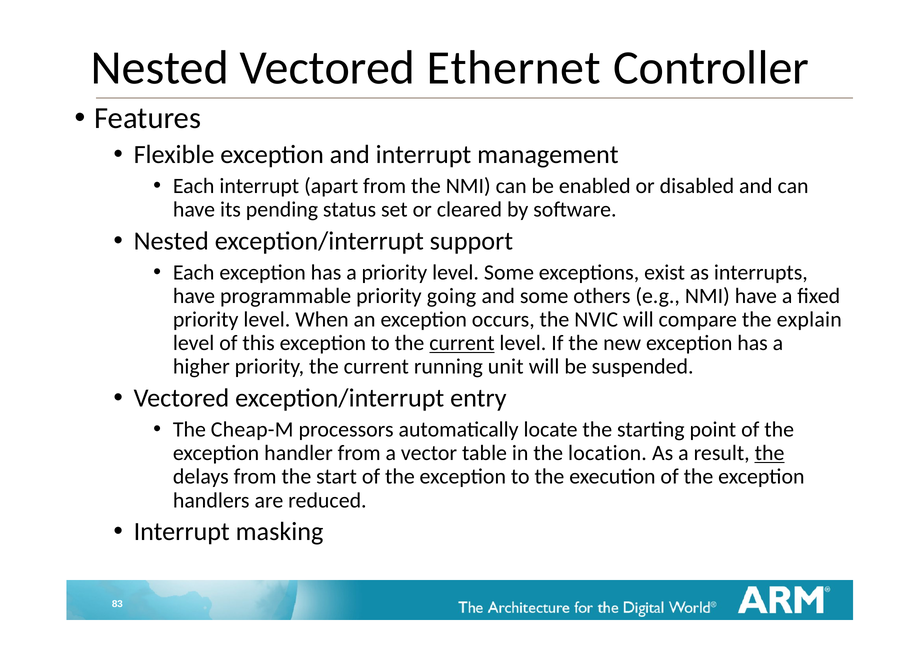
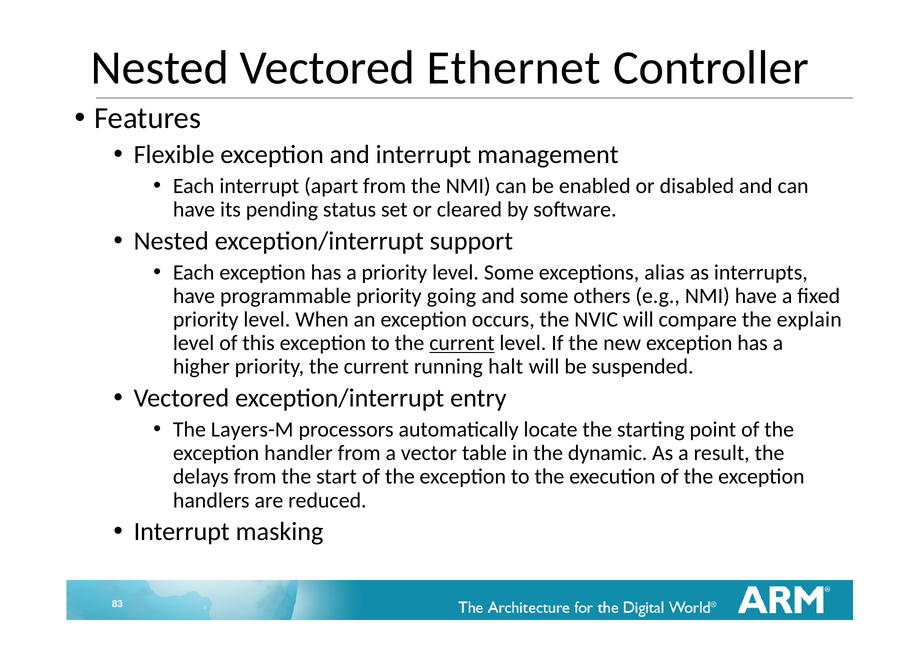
exist: exist -> alias
unit: unit -> halt
Cheap-M: Cheap-M -> Layers-M
location: location -> dynamic
the at (770, 453) underline: present -> none
